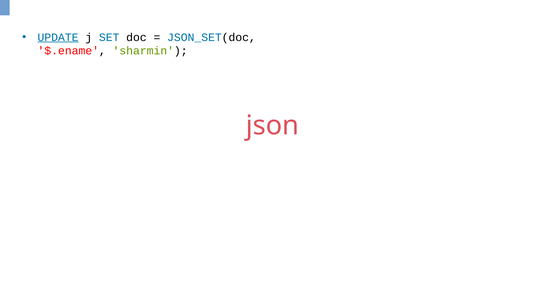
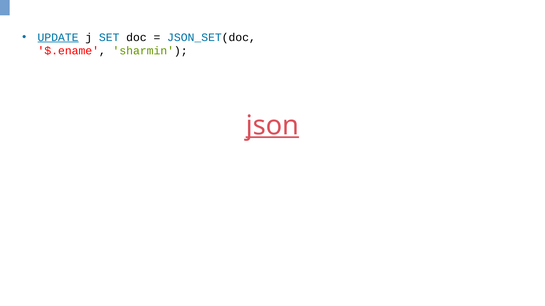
json underline: none -> present
